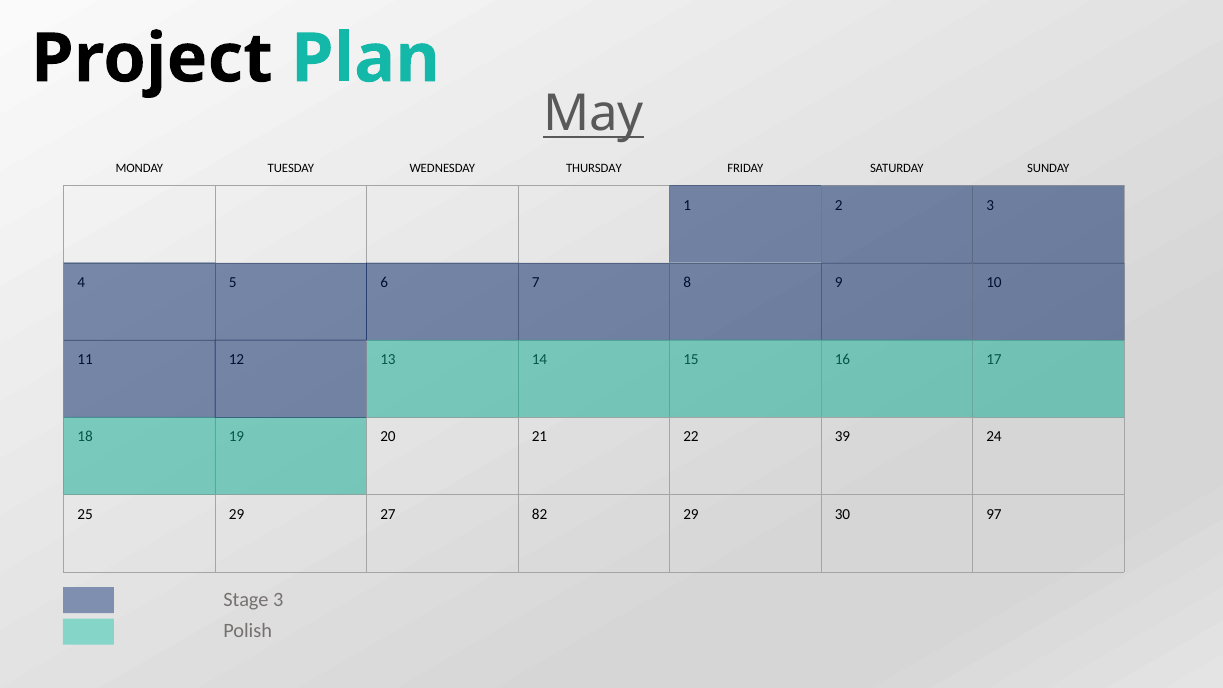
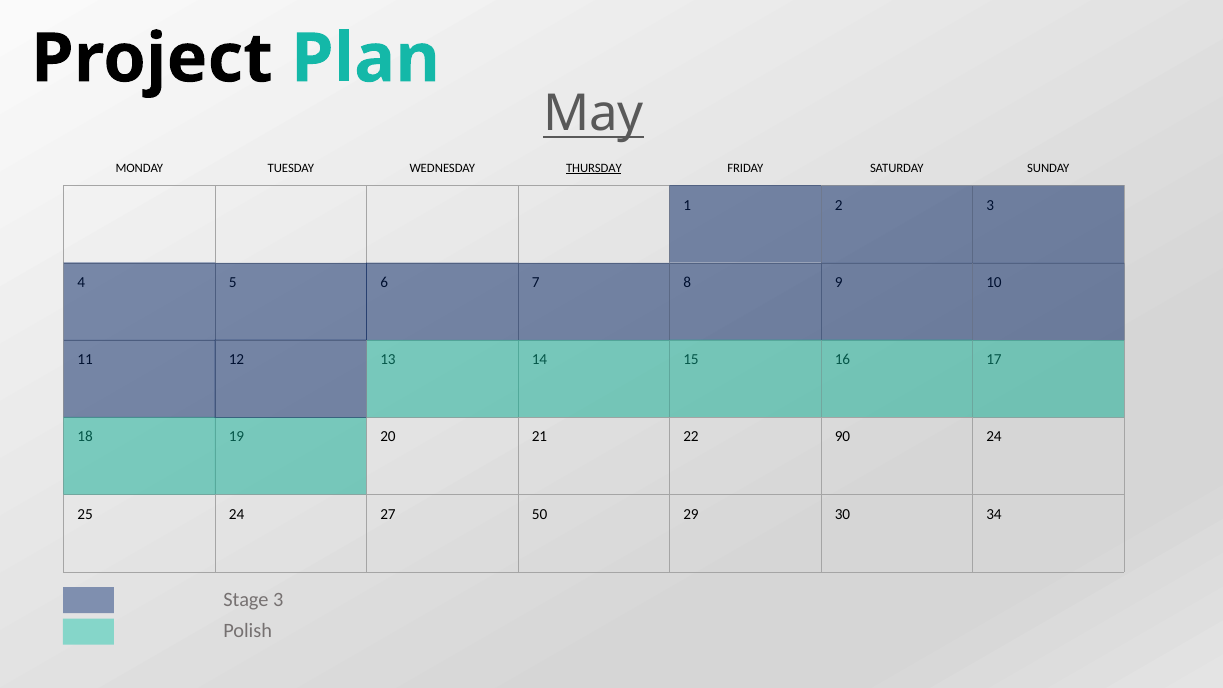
THURSDAY underline: none -> present
39: 39 -> 90
25 29: 29 -> 24
82: 82 -> 50
97: 97 -> 34
